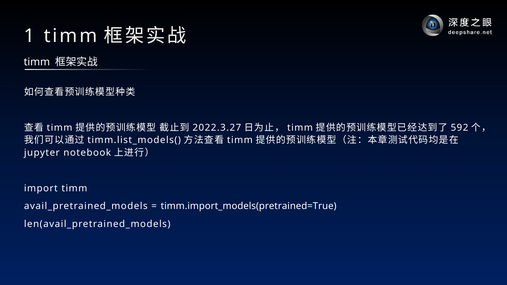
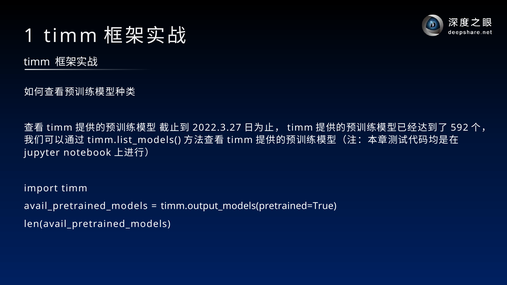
timm.import_models(pretrained=True: timm.import_models(pretrained=True -> timm.output_models(pretrained=True
